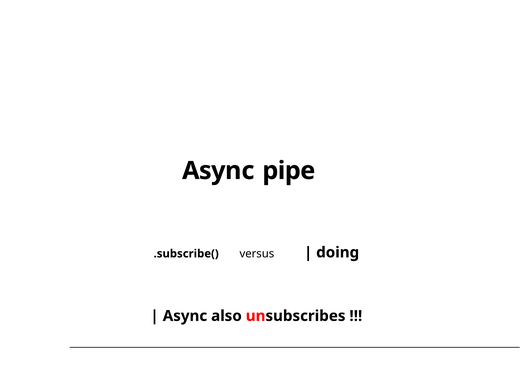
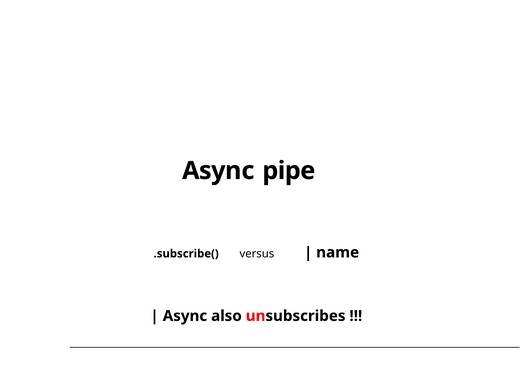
doing: doing -> name
